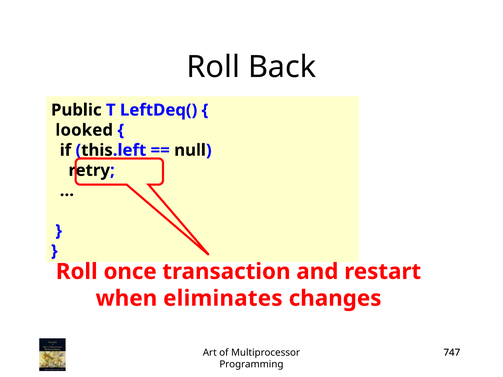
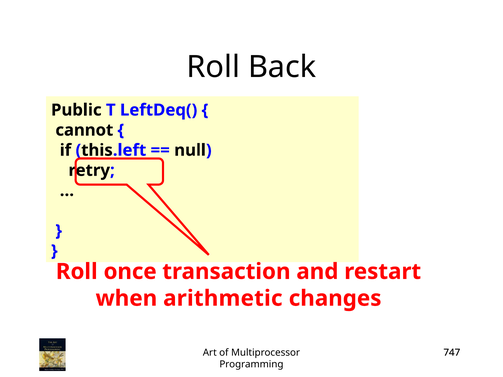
looked: looked -> cannot
eliminates: eliminates -> arithmetic
